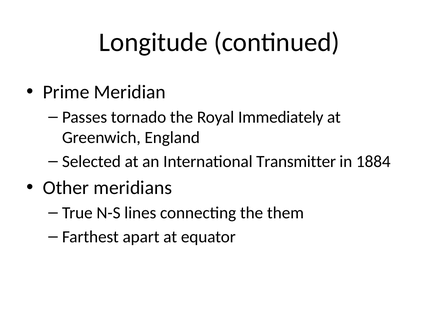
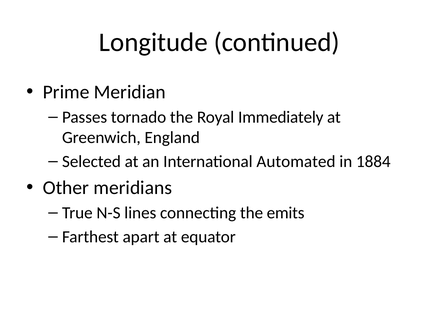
Transmitter: Transmitter -> Automated
them: them -> emits
